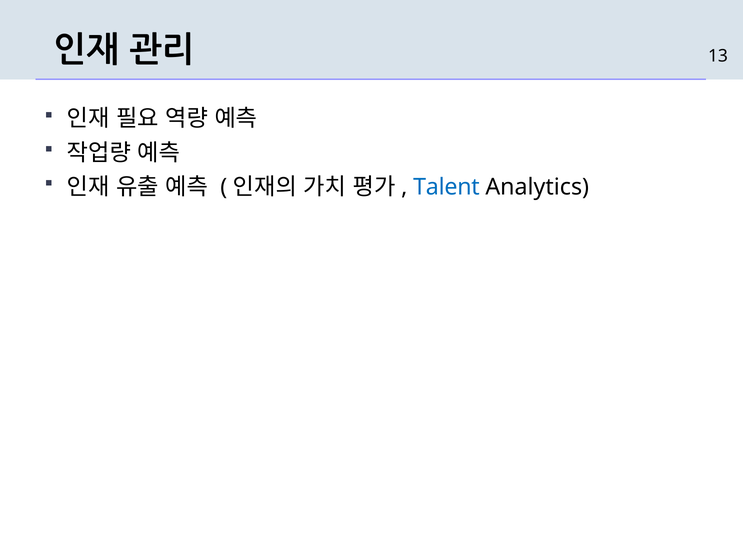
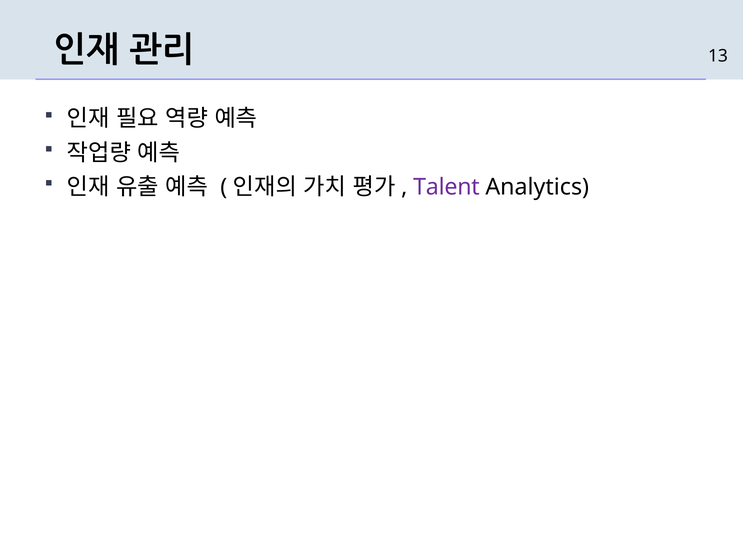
Talent colour: blue -> purple
